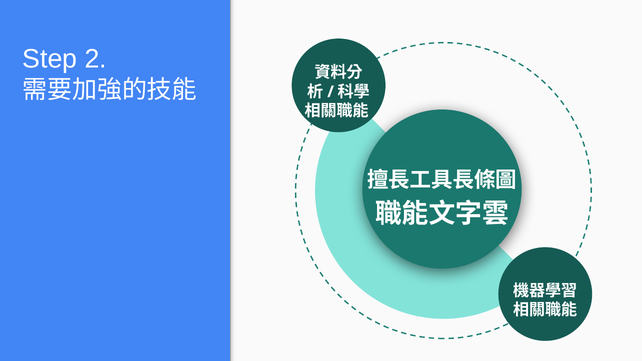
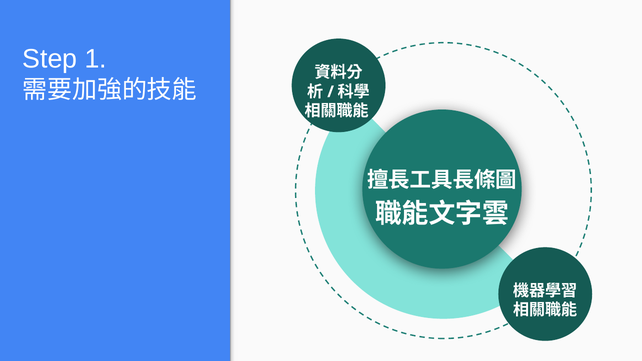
2: 2 -> 1
